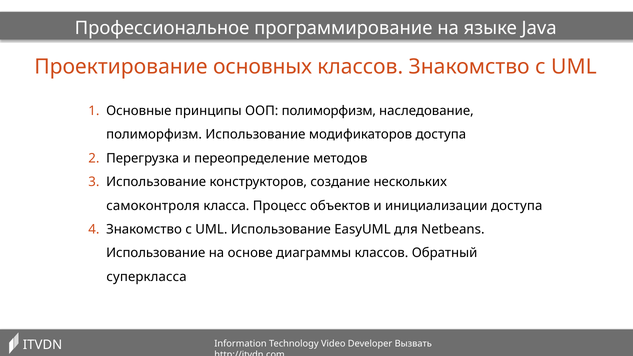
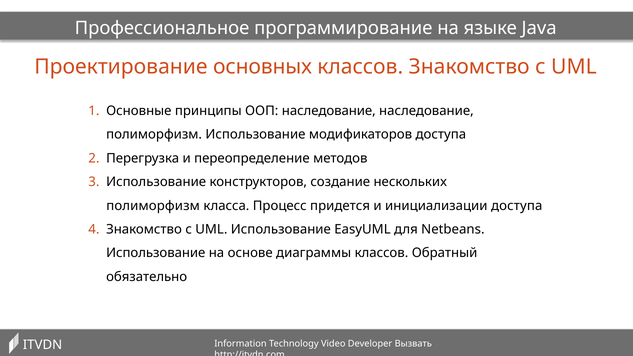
ООП полиморфизм: полиморфизм -> наследование
самоконтроля at (153, 206): самоконтроля -> полиморфизм
объектов: объектов -> придется
суперкласса: суперкласса -> обязательно
